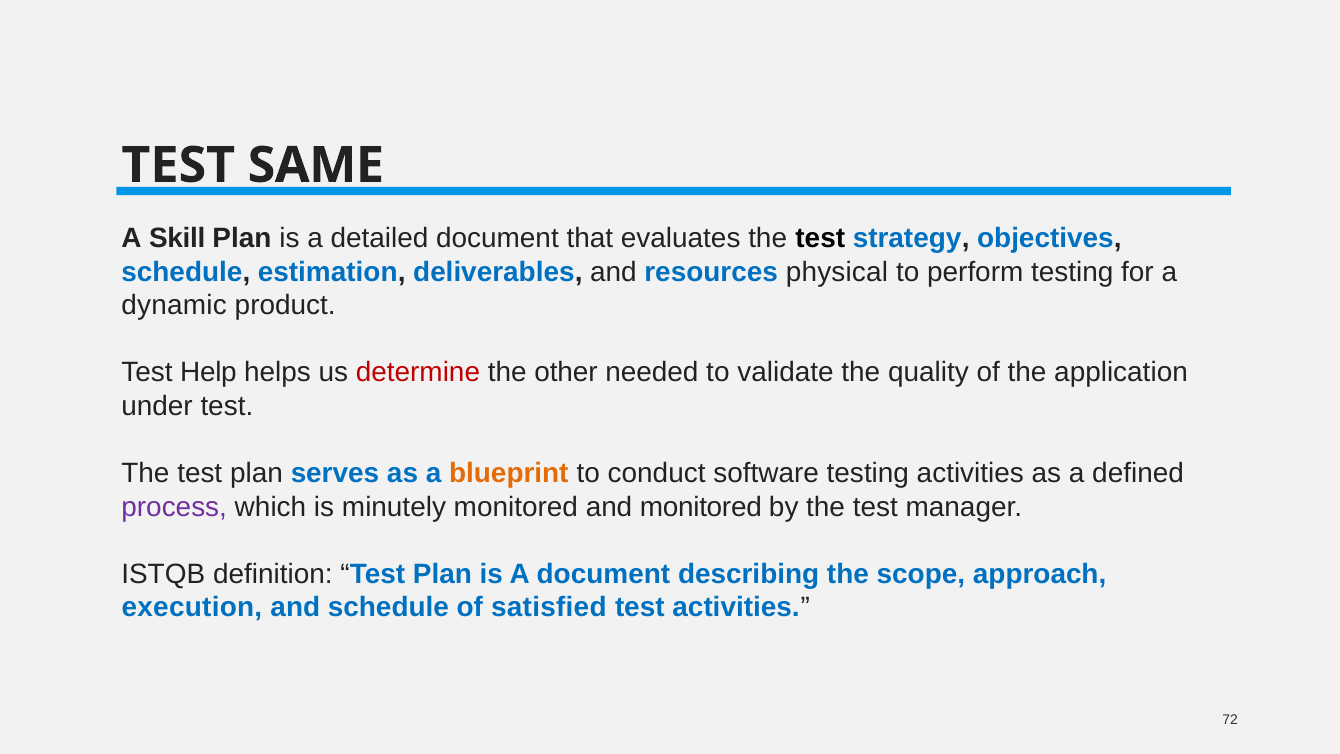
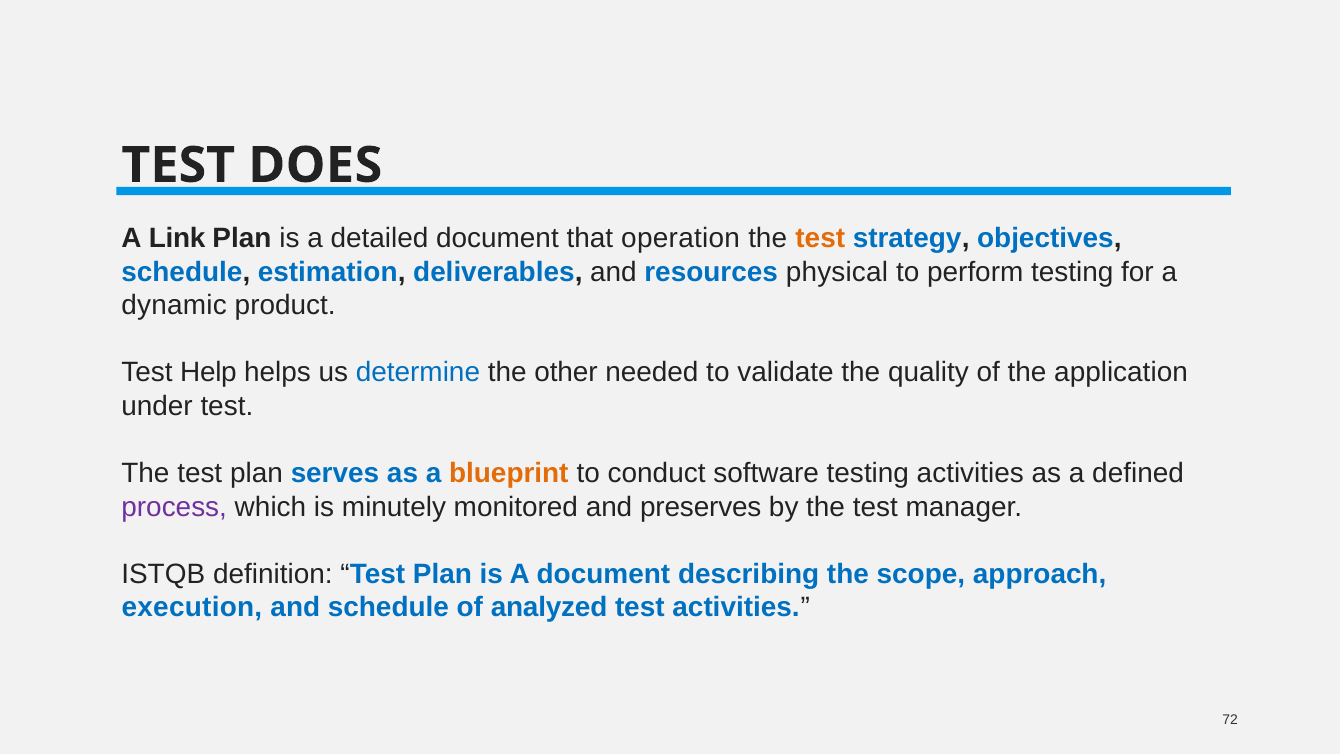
SAME: SAME -> DOES
Skill: Skill -> Link
evaluates: evaluates -> operation
test at (820, 239) colour: black -> orange
determine colour: red -> blue
and monitored: monitored -> preserves
satisfied: satisfied -> analyzed
